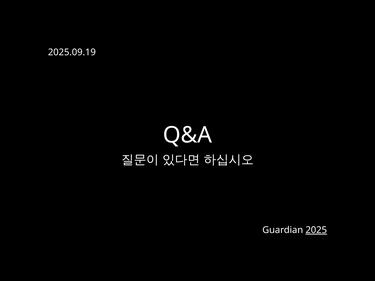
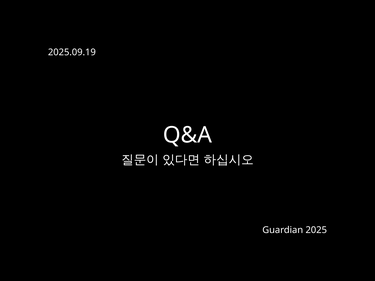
2025 underline: present -> none
